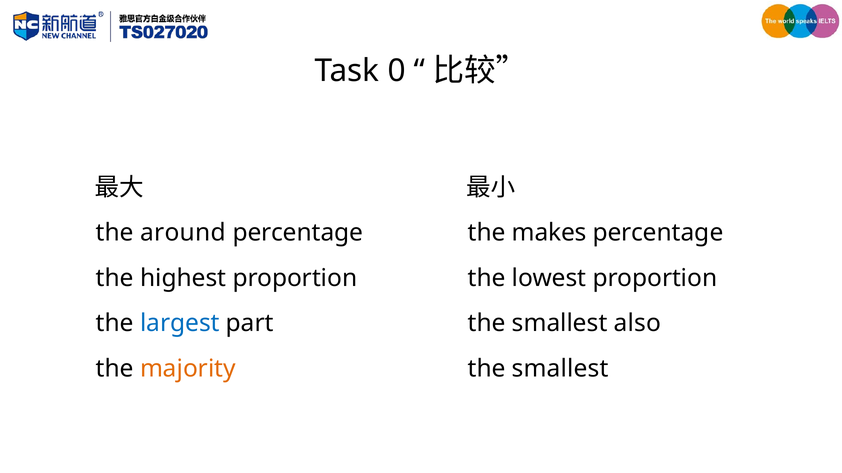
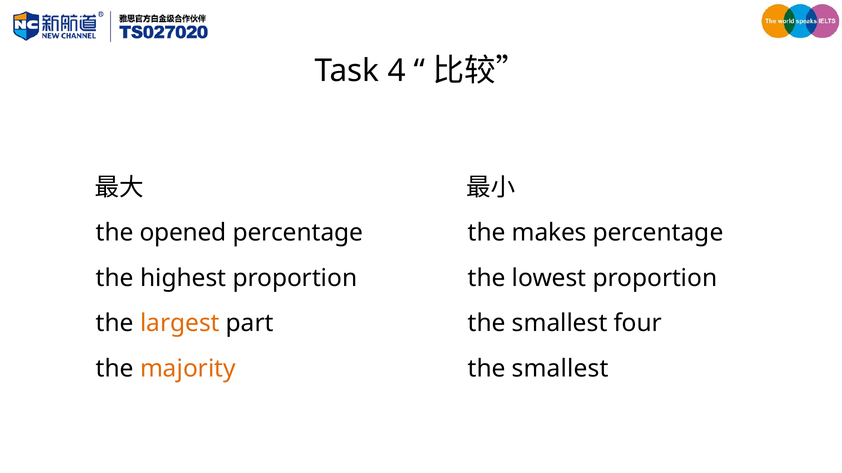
0: 0 -> 4
around: around -> opened
largest colour: blue -> orange
also: also -> four
